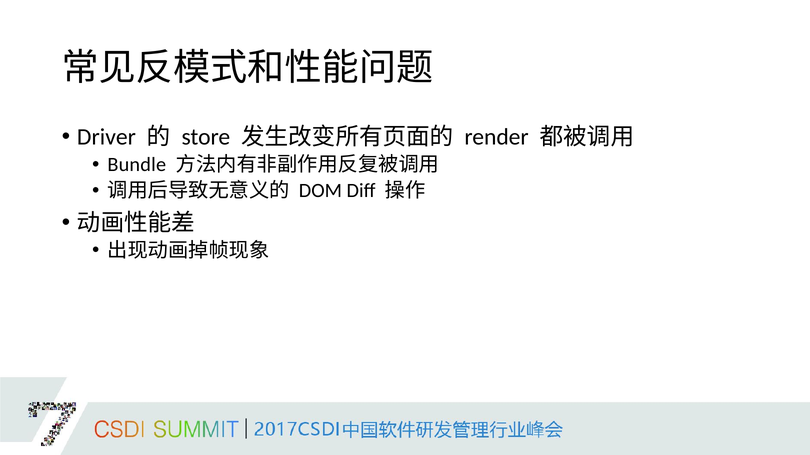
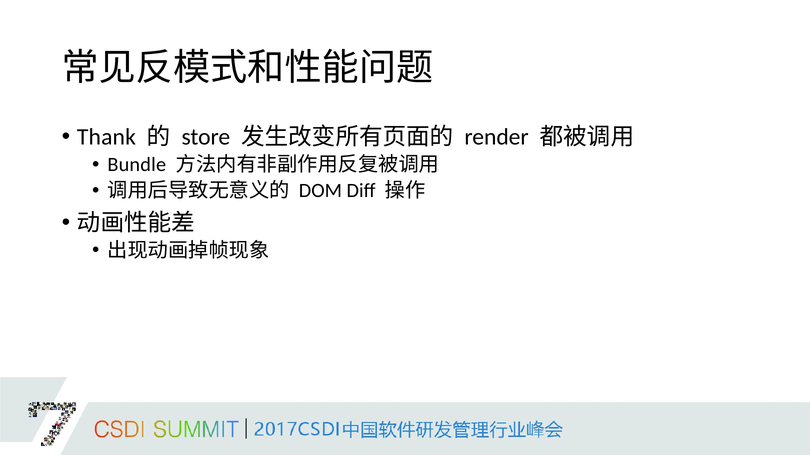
Driver: Driver -> Thank
